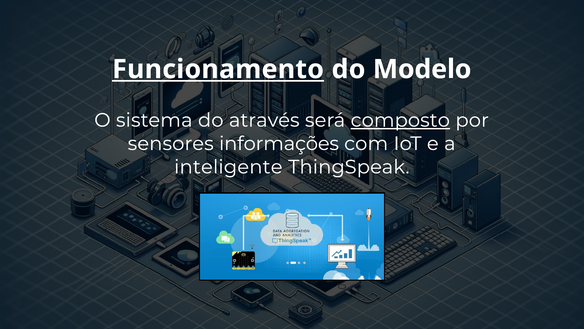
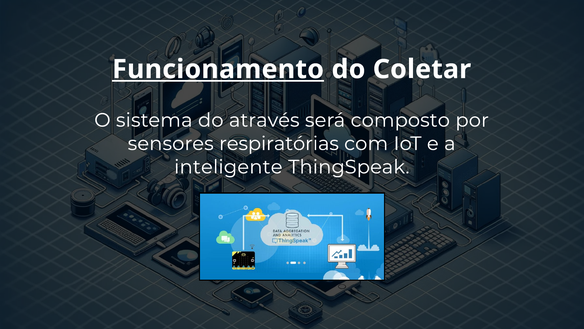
Modelo: Modelo -> Coletar
composto underline: present -> none
informações: informações -> respiratórias
